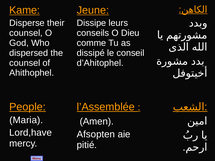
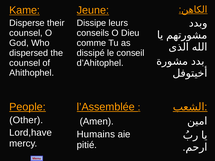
Maria: Maria -> Other
Afsopten: Afsopten -> Humains
